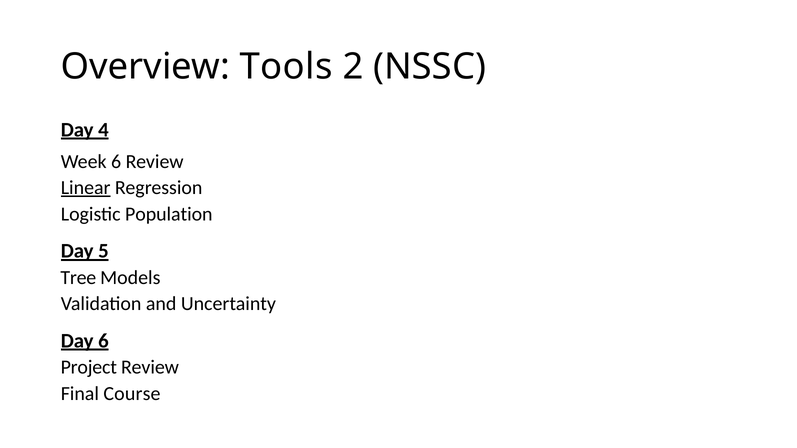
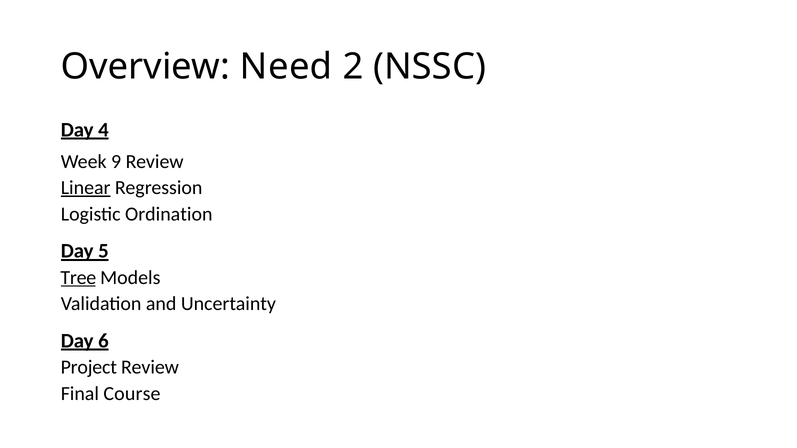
Tools: Tools -> Need
Week 6: 6 -> 9
Population: Population -> Ordination
Tree underline: none -> present
